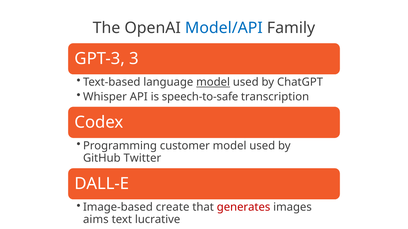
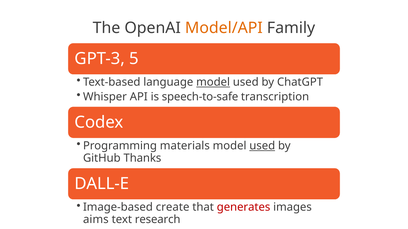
Model/API colour: blue -> orange
3: 3 -> 5
customer: customer -> materials
used at (262, 146) underline: none -> present
Twitter: Twitter -> Thanks
lucrative: lucrative -> research
